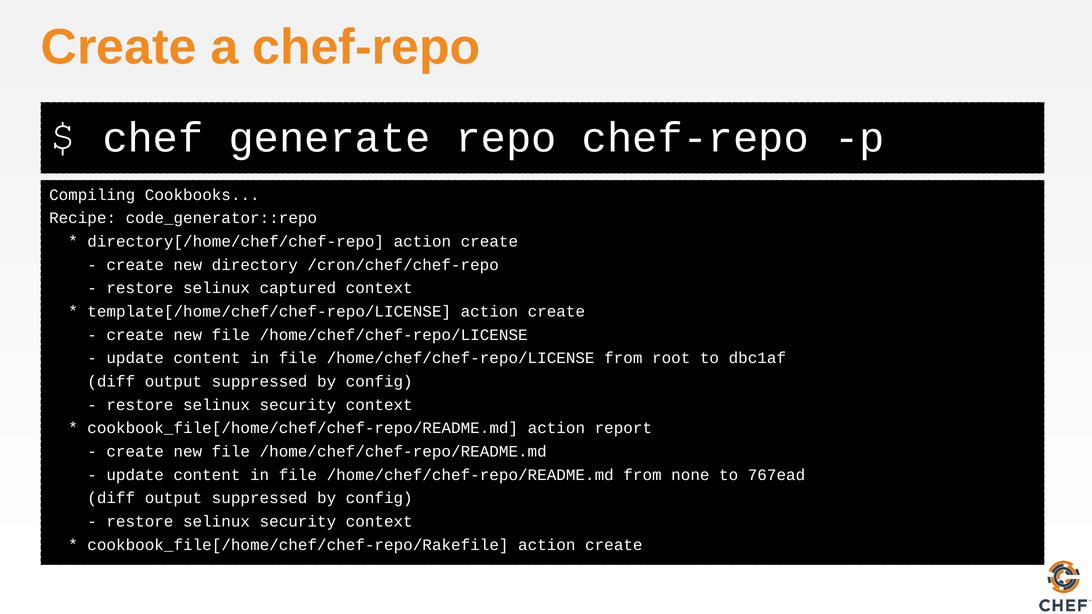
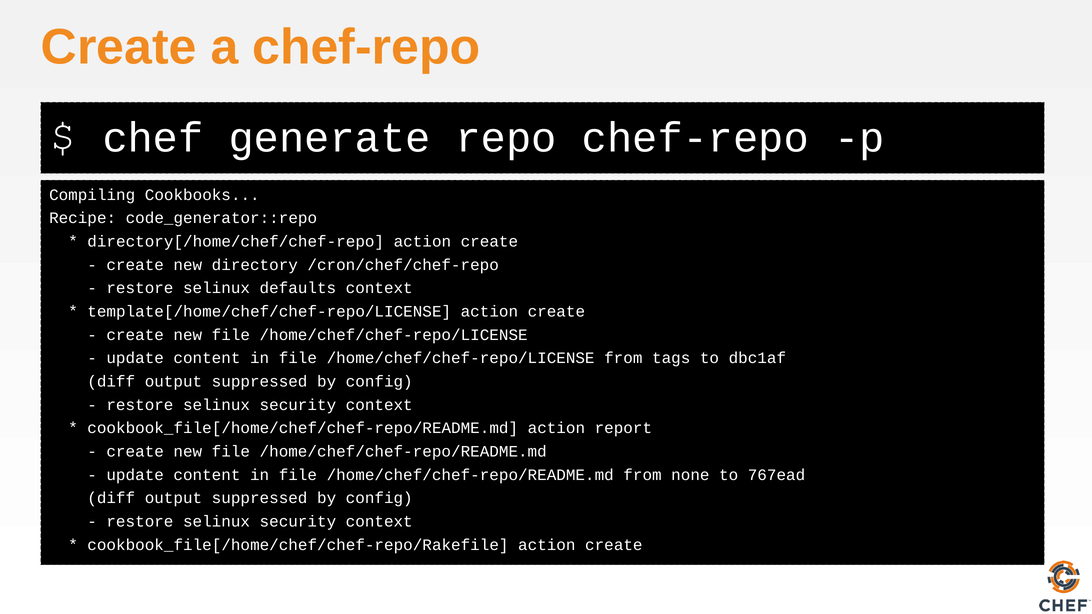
captured: captured -> defaults
root: root -> tags
